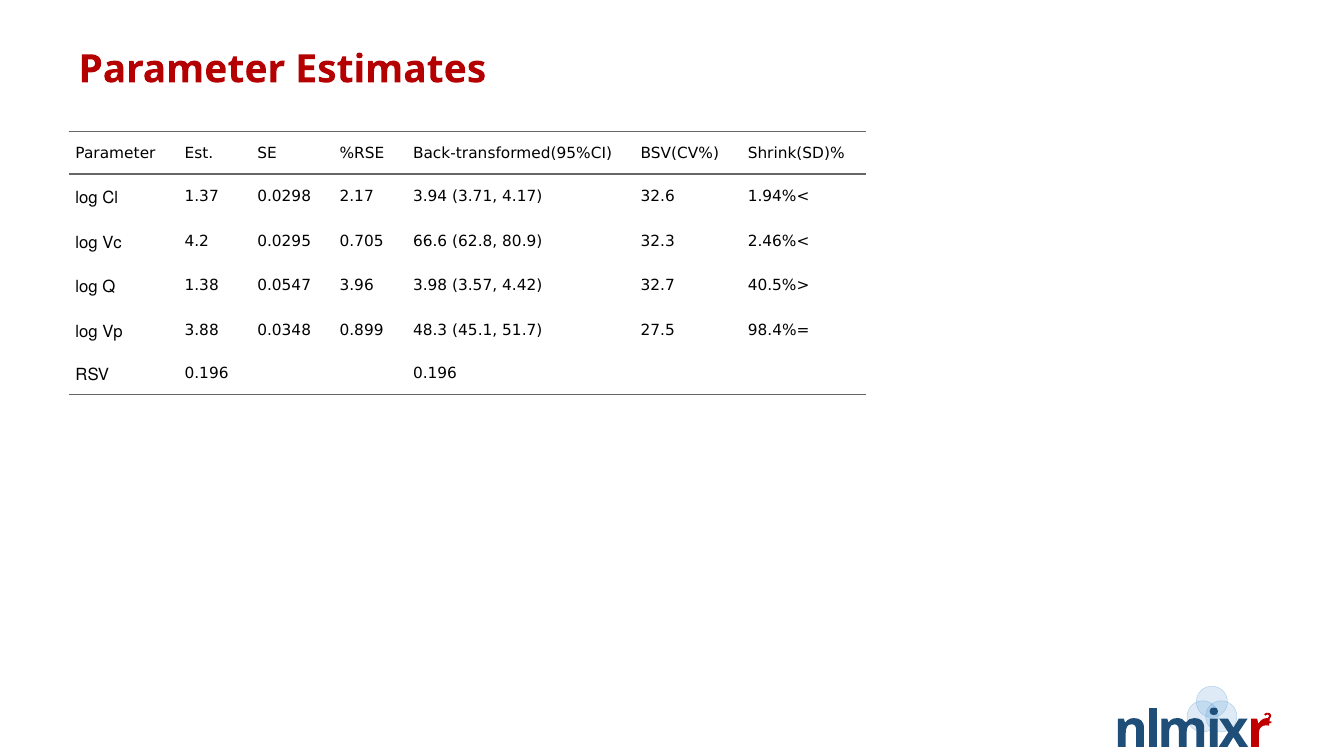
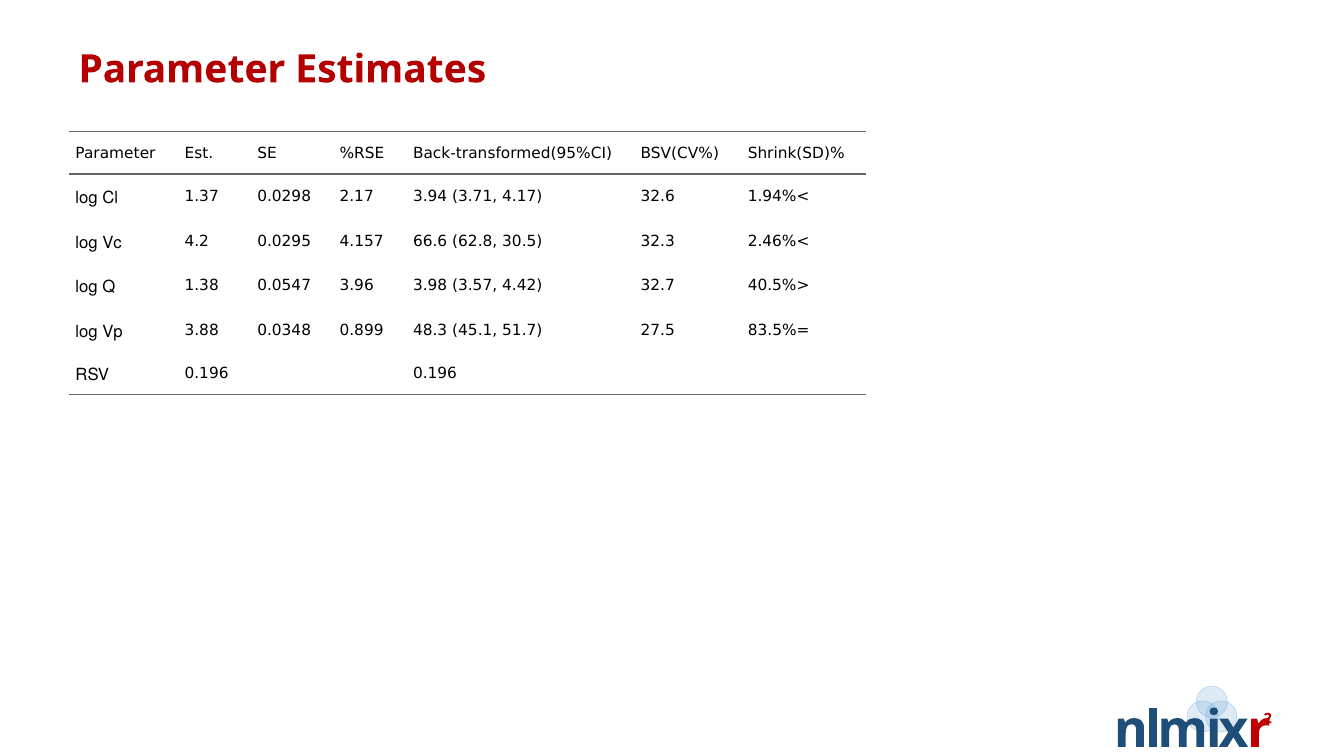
0.705: 0.705 -> 4.157
80.9: 80.9 -> 30.5
98.4%=: 98.4%= -> 83.5%=
